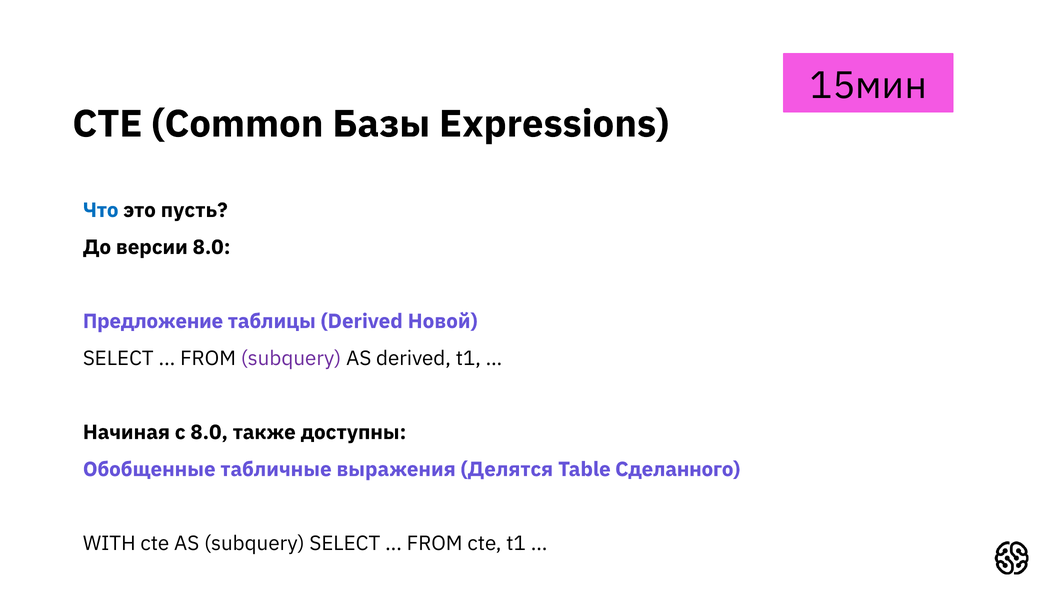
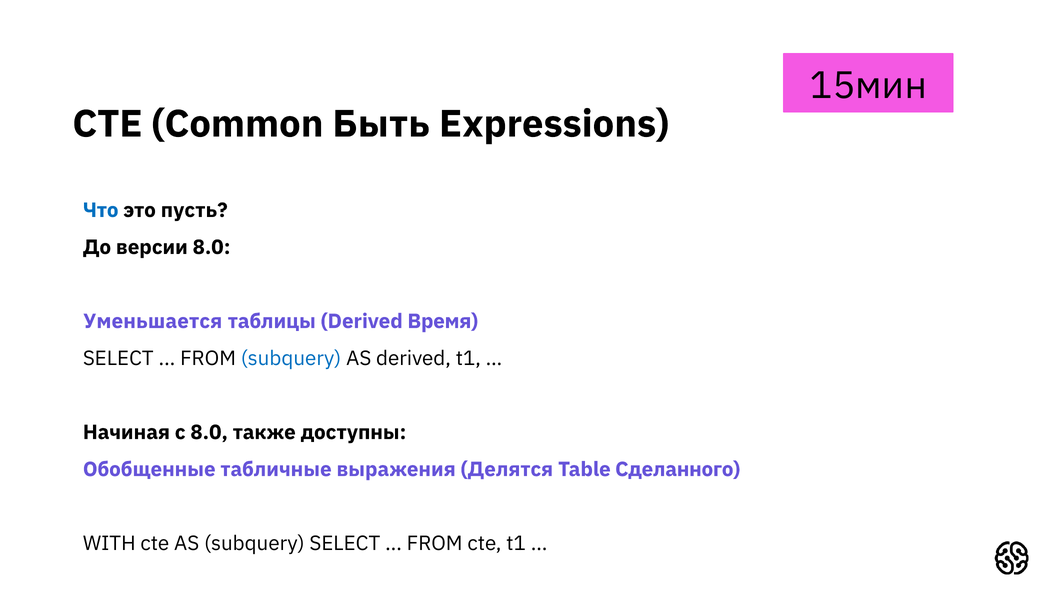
Базы: Базы -> Быть
Предложение: Предложение -> Уменьшается
Новой: Новой -> Время
subquery at (291, 358) colour: purple -> blue
